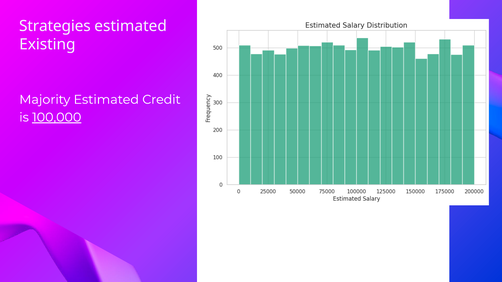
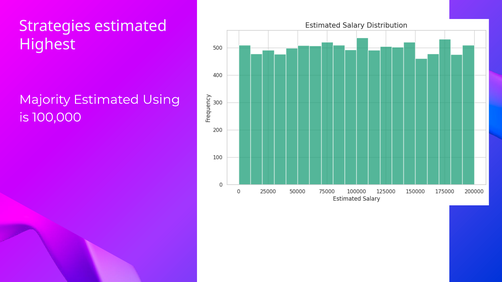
Existing: Existing -> Highest
Credit: Credit -> Using
100,000 underline: present -> none
